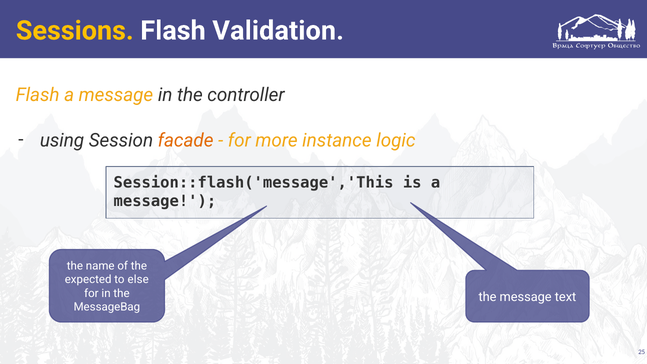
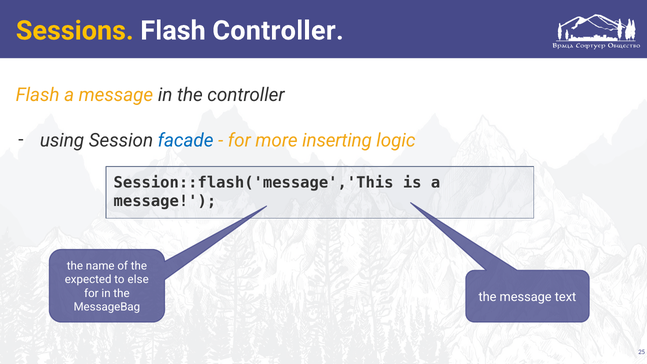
Flash Validation: Validation -> Controller
facade colour: orange -> blue
instance: instance -> inserting
